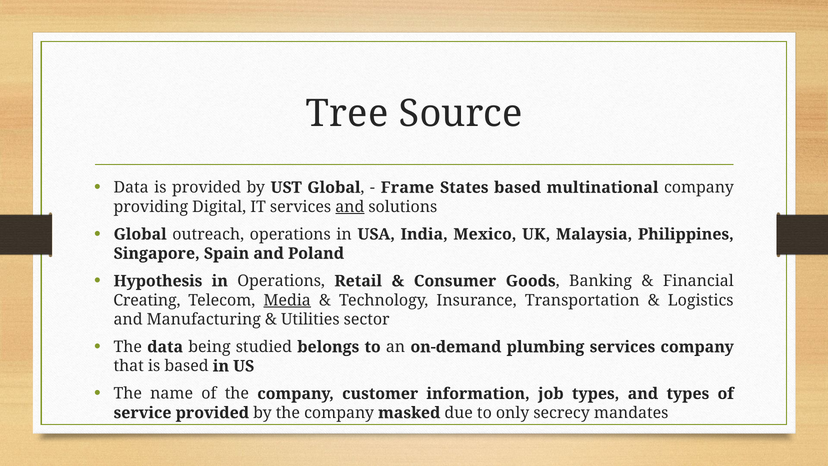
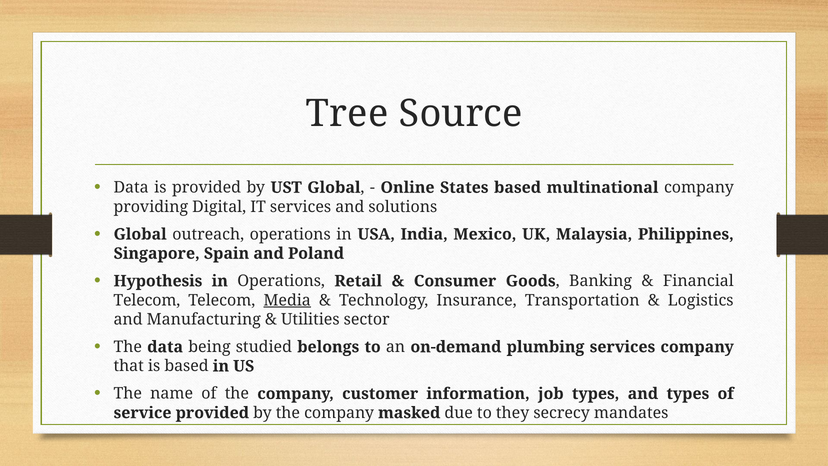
Frame: Frame -> Online
and at (350, 207) underline: present -> none
Creating at (147, 300): Creating -> Telecom
only: only -> they
